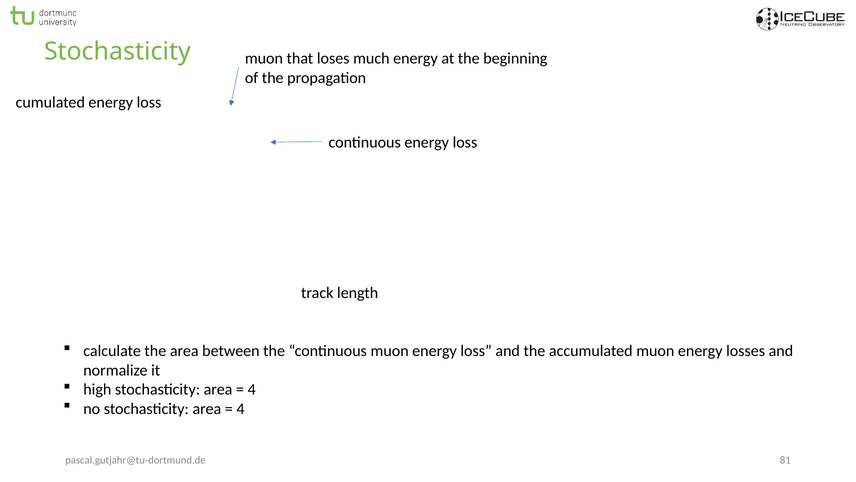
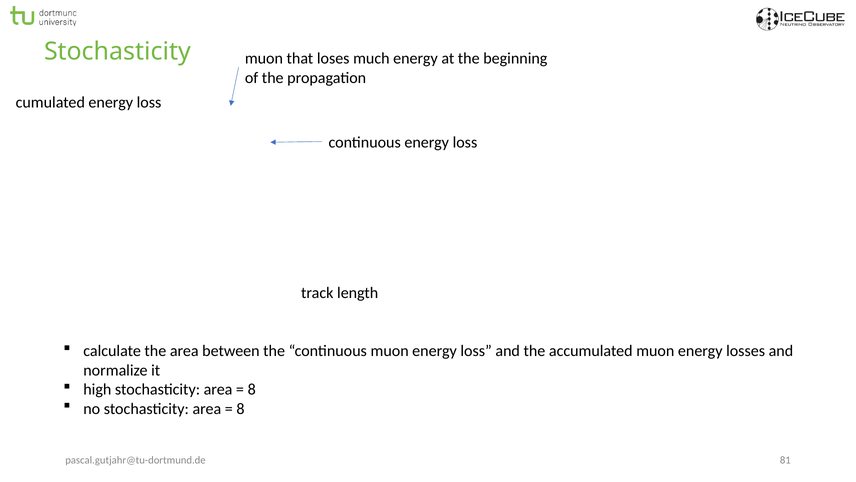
4 at (252, 389): 4 -> 8
4 at (240, 408): 4 -> 8
